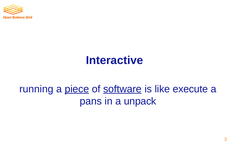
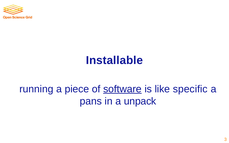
Interactive: Interactive -> Installable
piece underline: present -> none
execute: execute -> specific
